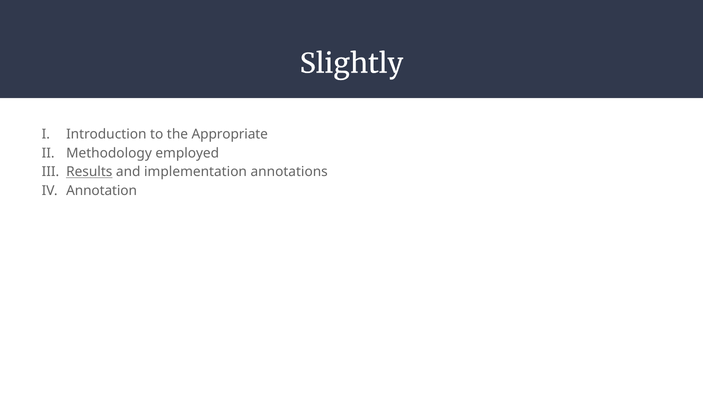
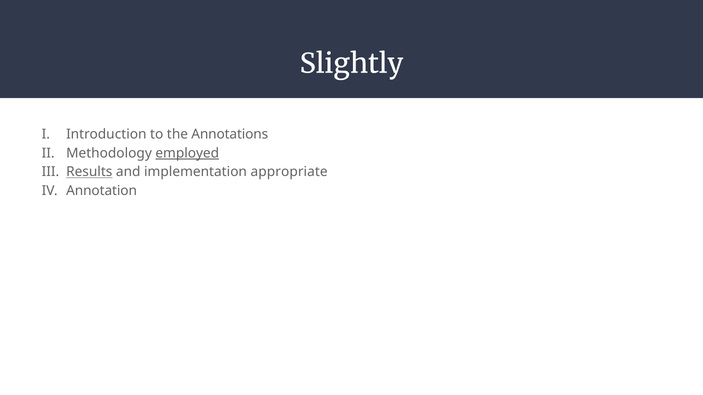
Appropriate: Appropriate -> Annotations
employed underline: none -> present
annotations: annotations -> appropriate
